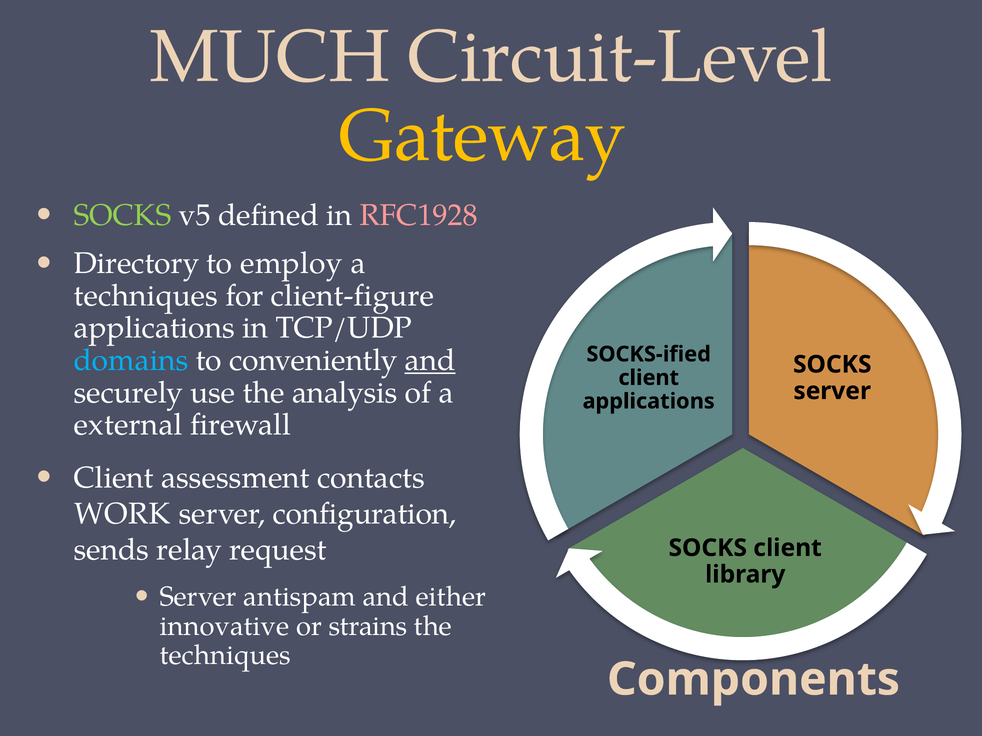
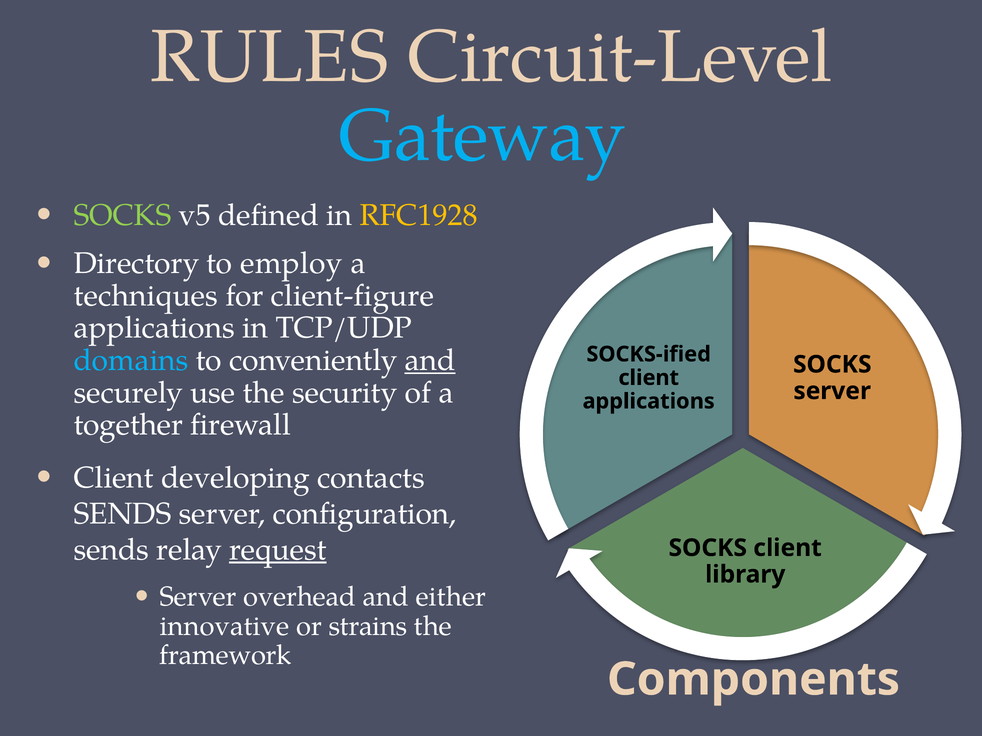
MUCH: MUCH -> RULES
Gateway colour: yellow -> light blue
RFC1928 colour: pink -> yellow
analysis: analysis -> security
external: external -> together
assessment: assessment -> developing
WORK at (122, 514): WORK -> SENDS
request underline: none -> present
antispam: antispam -> overhead
techniques at (225, 656): techniques -> framework
